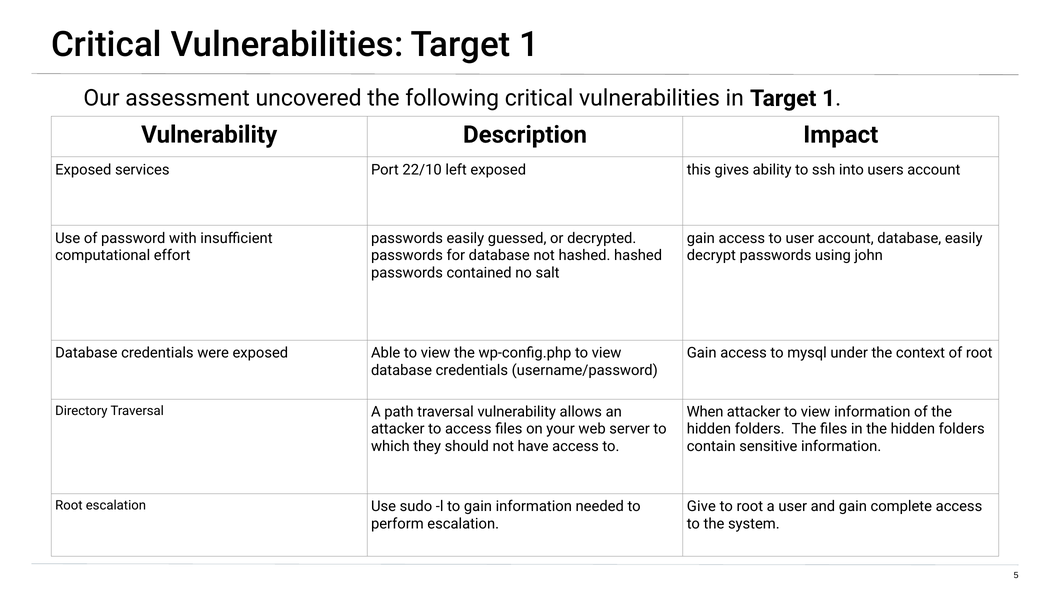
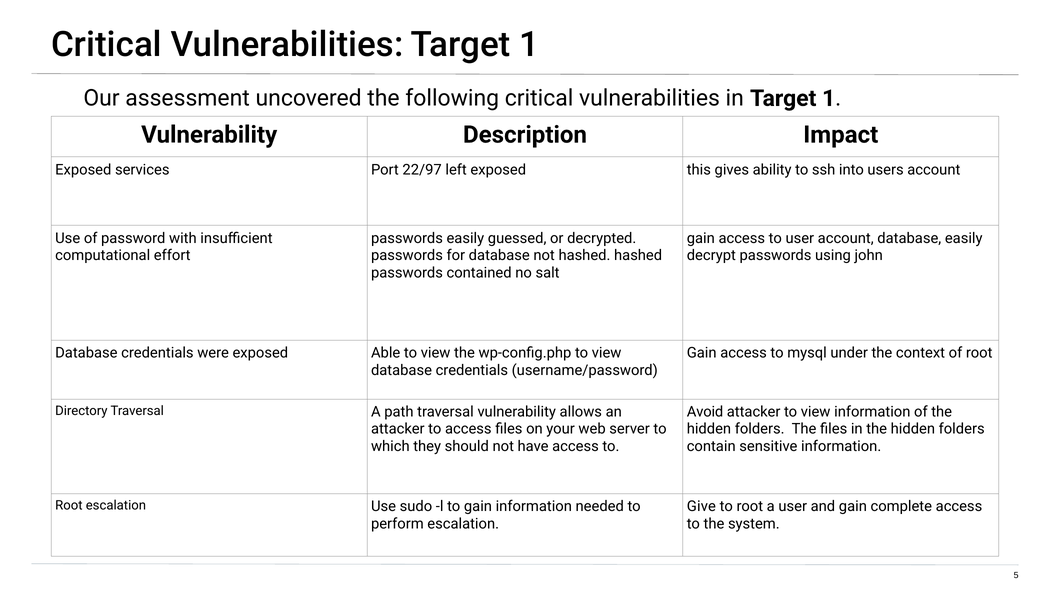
22/10: 22/10 -> 22/97
When: When -> Avoid
